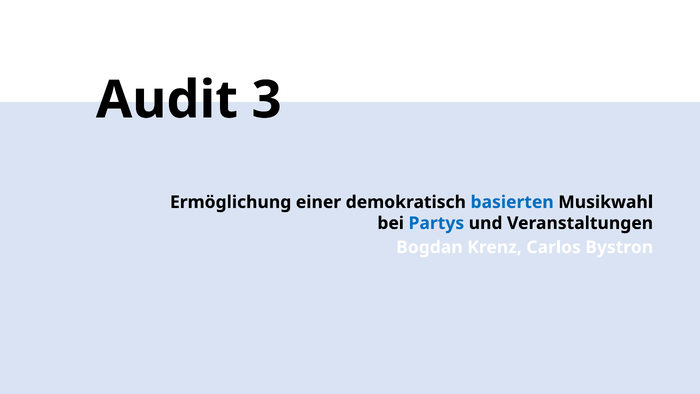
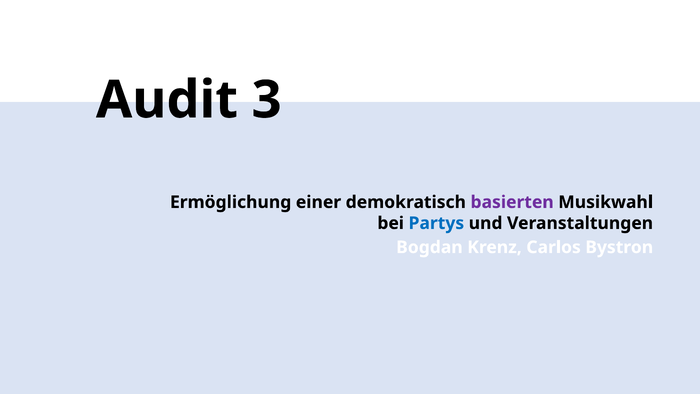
basierten colour: blue -> purple
